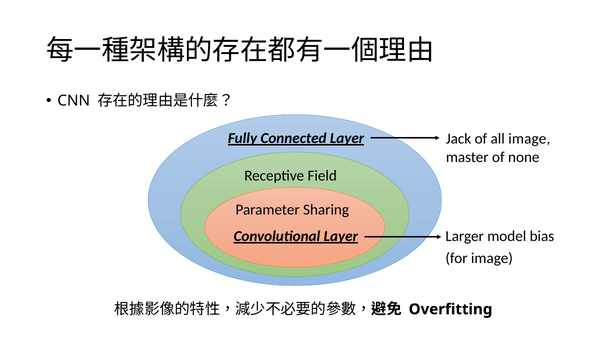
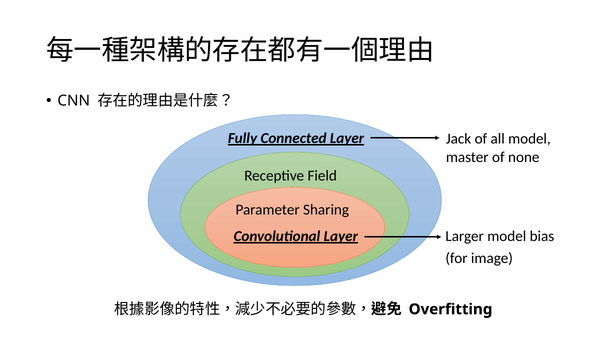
all image: image -> model
